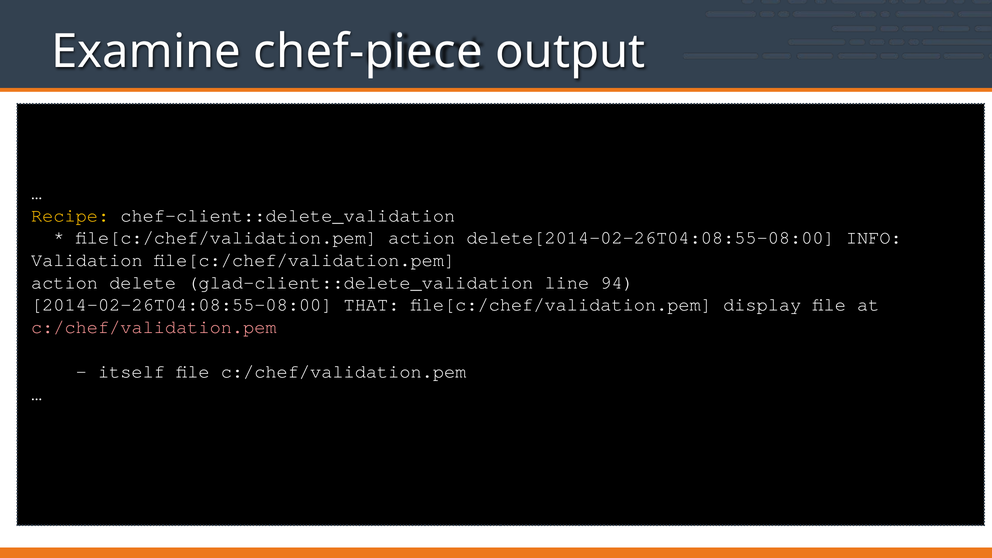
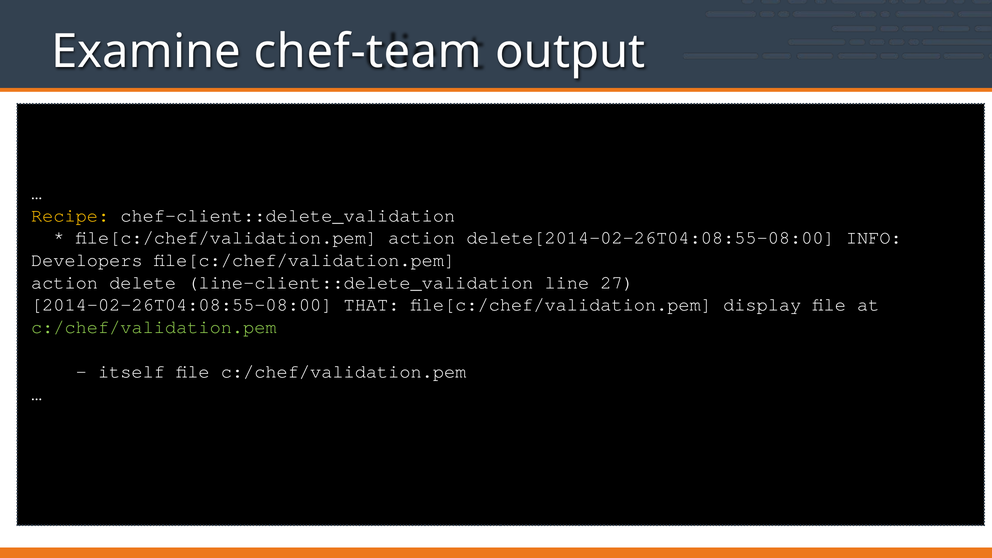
chef-piece: chef-piece -> chef-team
Validation: Validation -> Developers
glad-client::delete_validation: glad-client::delete_validation -> line-client::delete_validation
94: 94 -> 27
c:/chef/validation.pem at (154, 327) colour: pink -> light green
